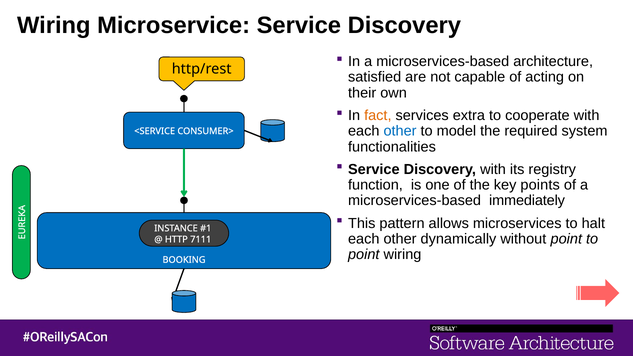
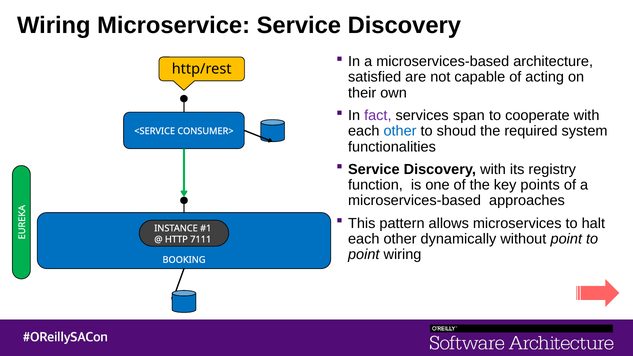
fact colour: orange -> purple
extra: extra -> span
model: model -> shoud
immediately: immediately -> approaches
